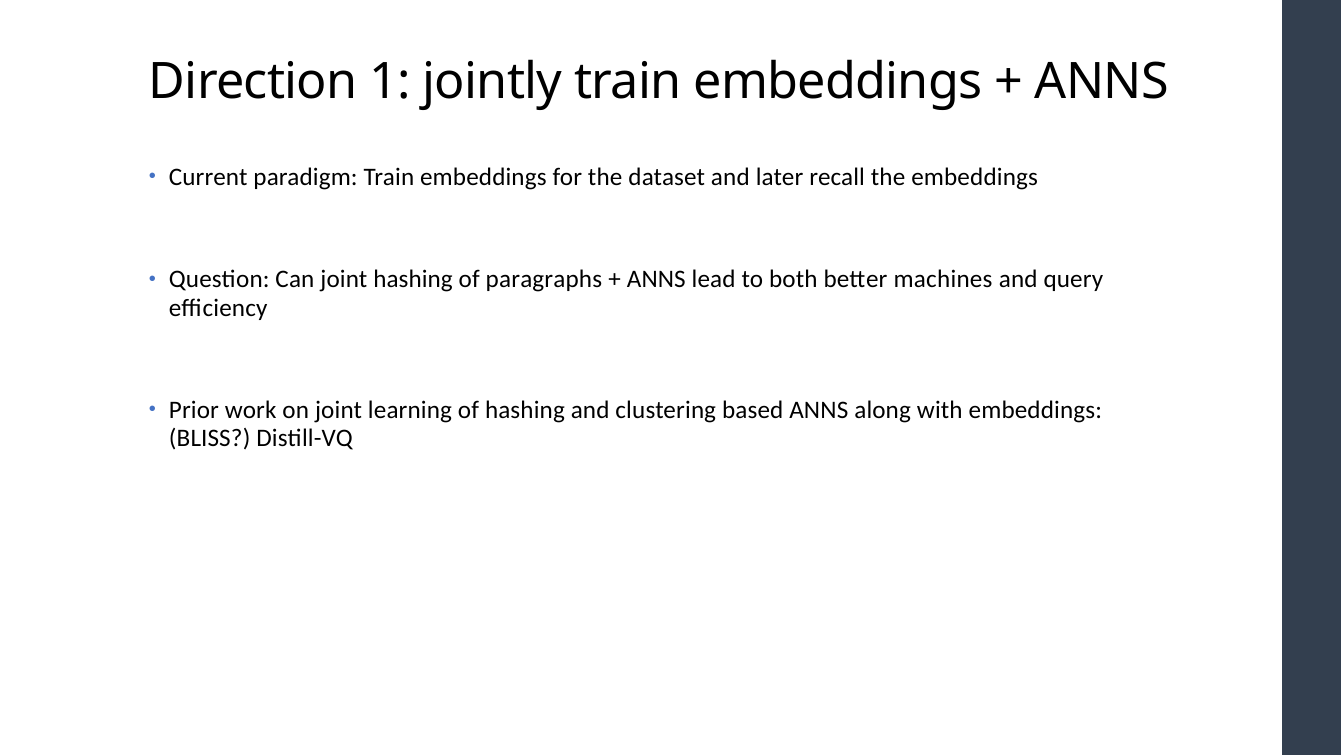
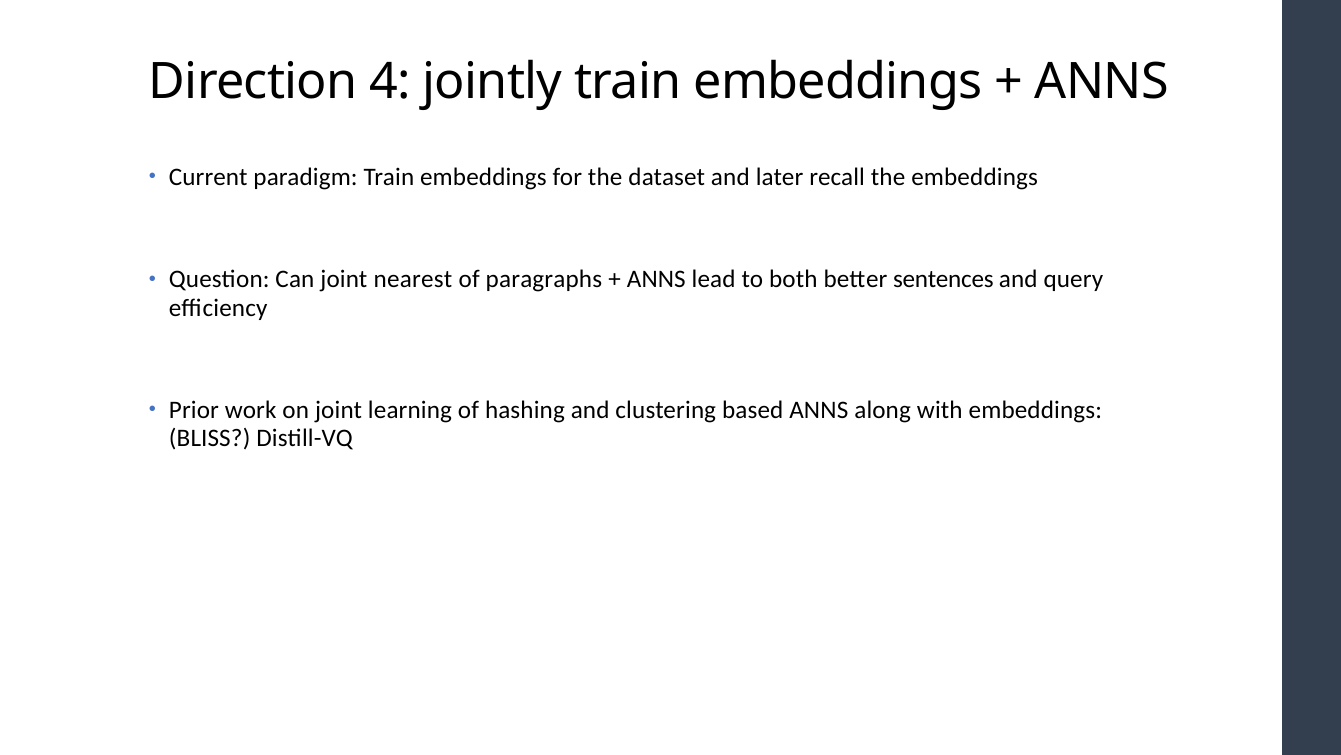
1: 1 -> 4
joint hashing: hashing -> nearest
machines: machines -> sentences
